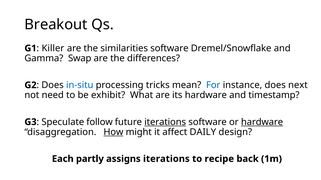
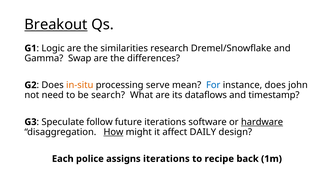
Breakout underline: none -> present
Killer: Killer -> Logic
similarities software: software -> research
in-situ colour: blue -> orange
tricks: tricks -> serve
next: next -> john
exhibit: exhibit -> search
its hardware: hardware -> dataflows
iterations at (165, 122) underline: present -> none
partly: partly -> police
